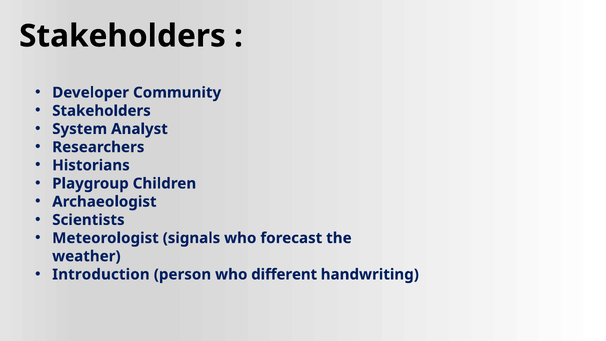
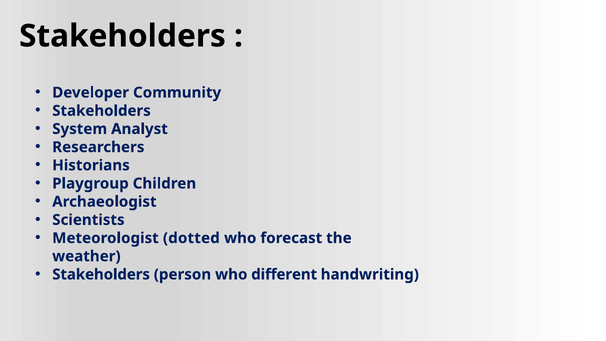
signals: signals -> dotted
Introduction at (101, 274): Introduction -> Stakeholders
